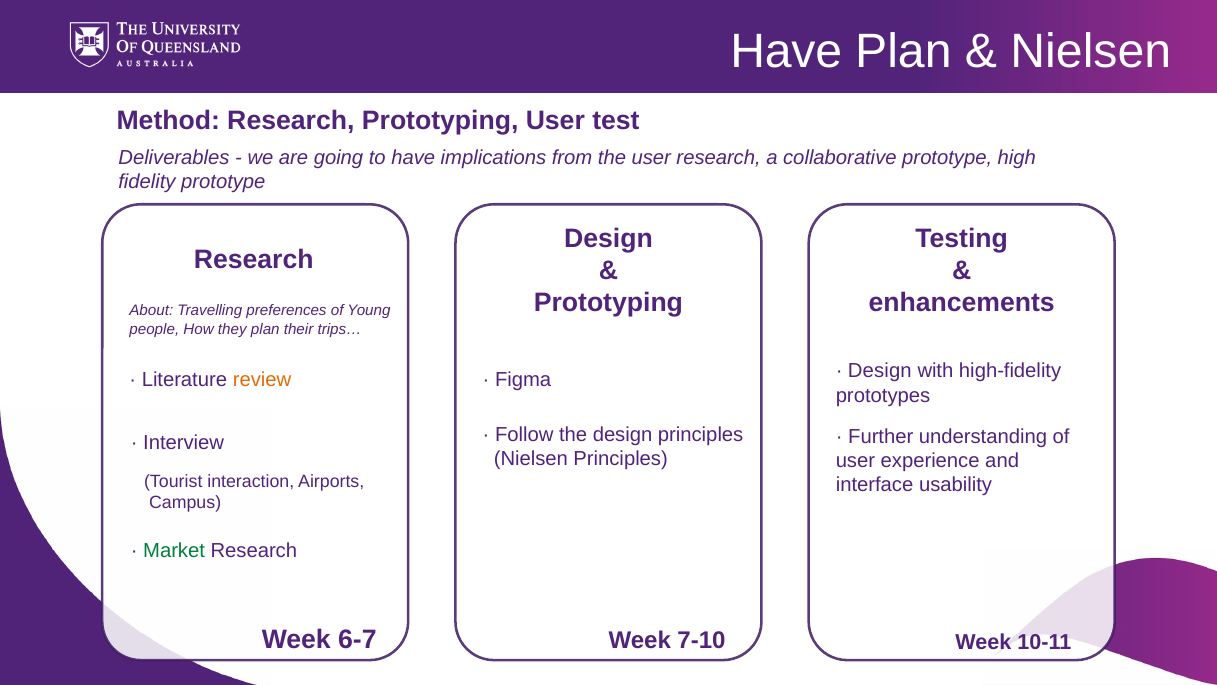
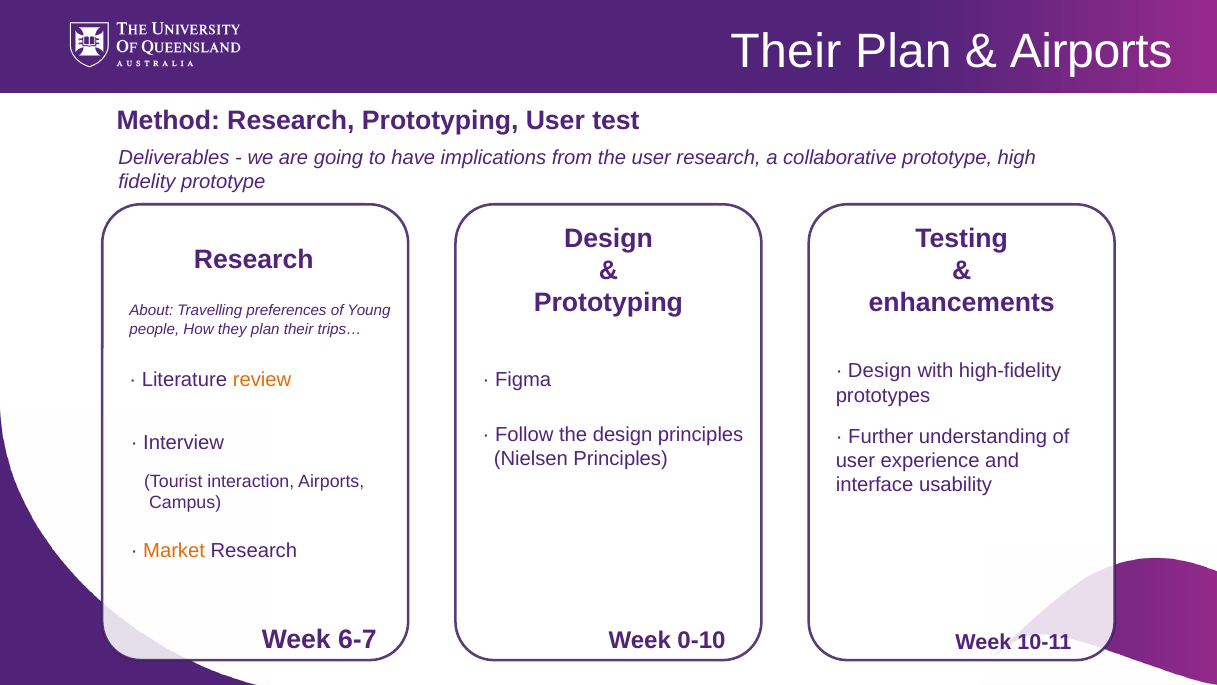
Have at (786, 51): Have -> Their
Nielsen at (1091, 51): Nielsen -> Airports
Market colour: green -> orange
7-10: 7-10 -> 0-10
